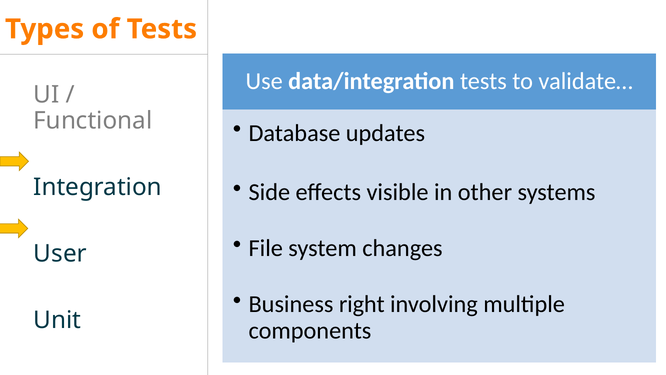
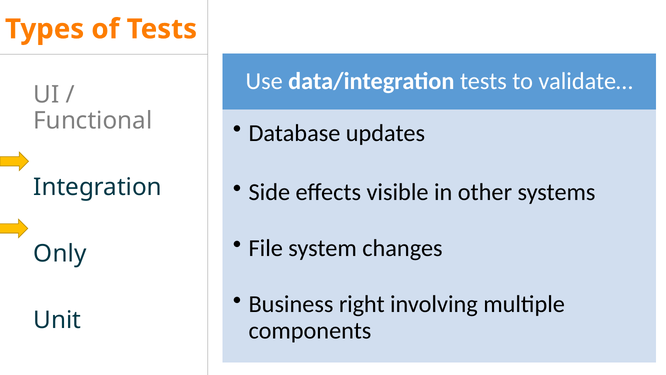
User: User -> Only
